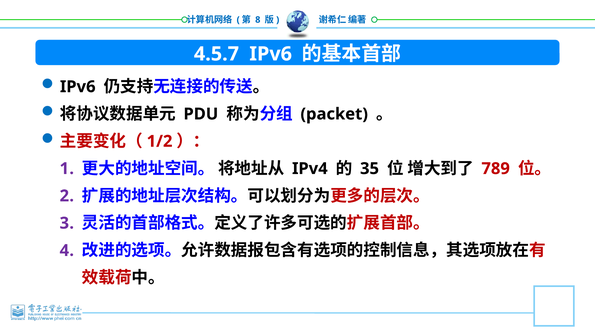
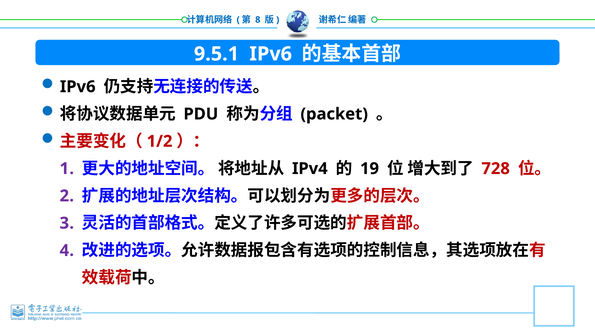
4.5.7: 4.5.7 -> 9.5.1
35: 35 -> 19
789: 789 -> 728
